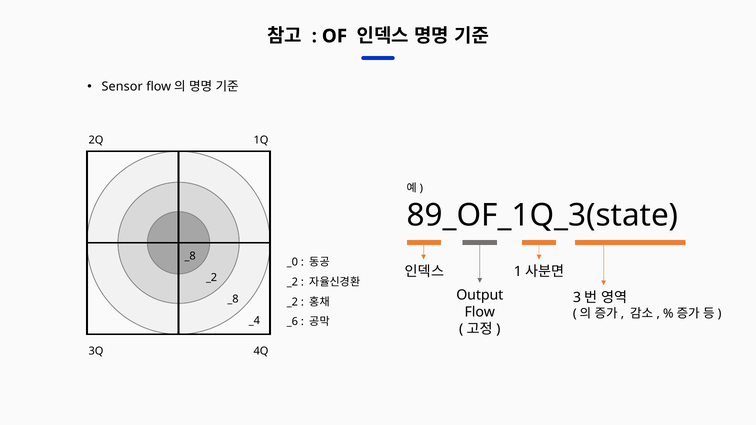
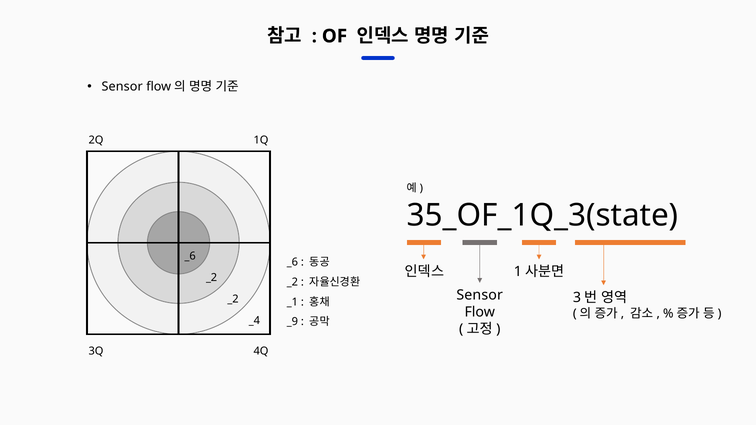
89_OF_1Q_3(state: 89_OF_1Q_3(state -> 35_OF_1Q_3(state
_8 at (190, 256): _8 -> _6
_0 at (292, 262): _0 -> _6
Output at (480, 295): Output -> Sensor
_8 at (233, 299): _8 -> _2
_2 at (292, 302): _2 -> _1
_6: _6 -> _9
